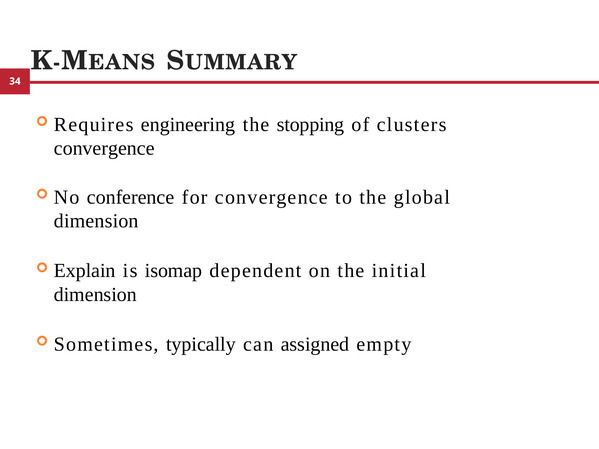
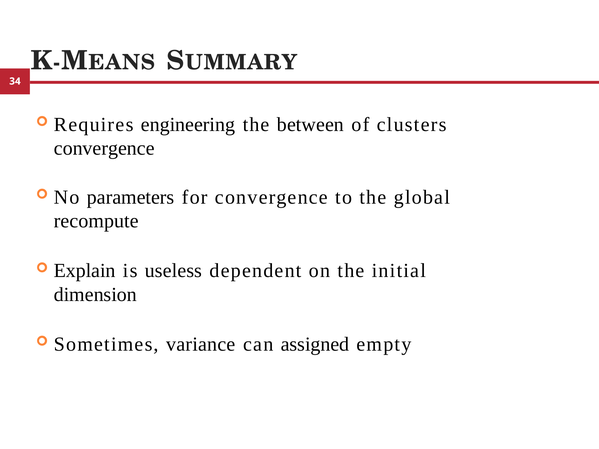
stopping: stopping -> between
conference: conference -> parameters
dimension at (96, 221): dimension -> recompute
isomap: isomap -> useless
typically: typically -> variance
